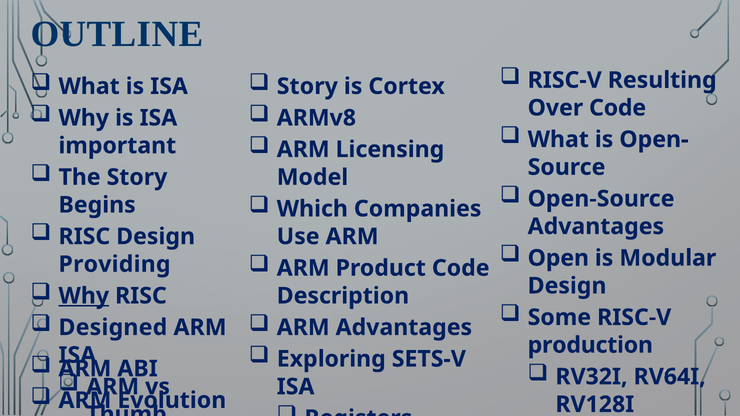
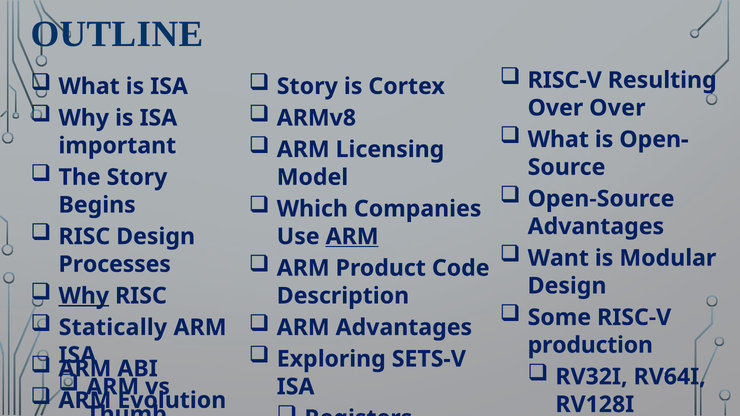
Over Code: Code -> Over
ARM at (352, 237) underline: none -> present
Open: Open -> Want
Providing: Providing -> Processes
Designed: Designed -> Statically
